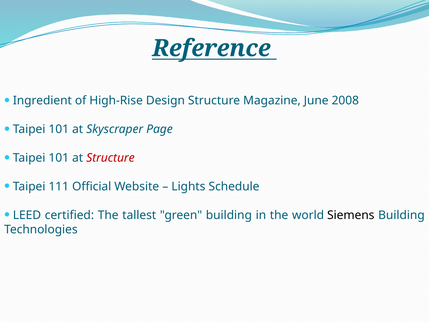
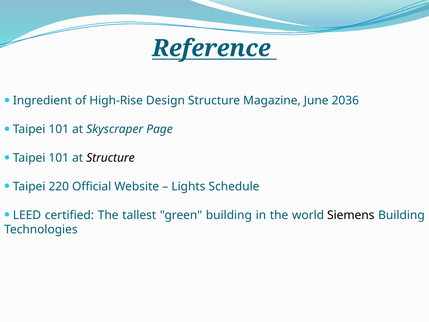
2008: 2008 -> 2036
Structure at (110, 158) colour: red -> black
111: 111 -> 220
